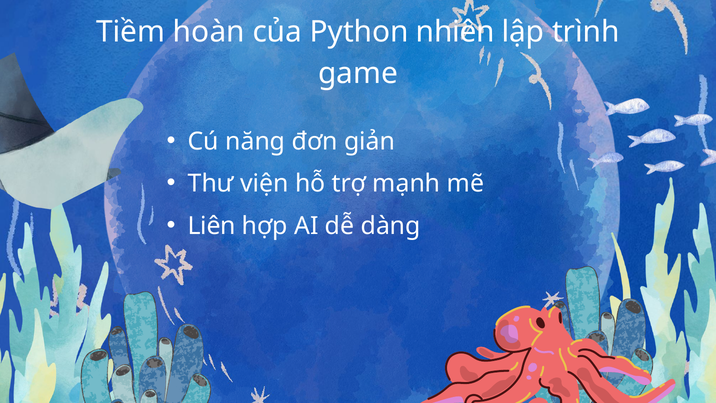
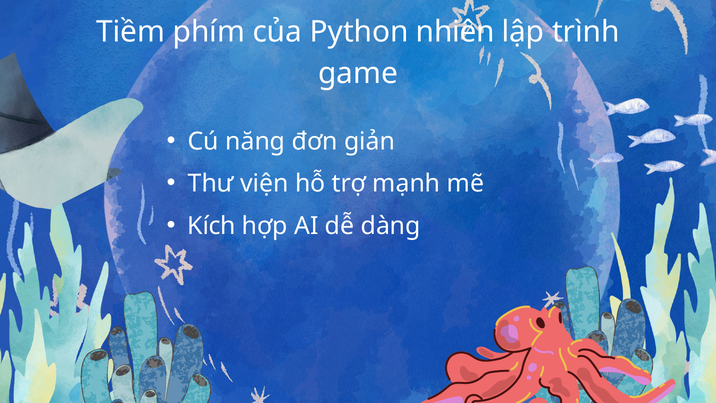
hoàn: hoàn -> phím
Liên: Liên -> Kích
